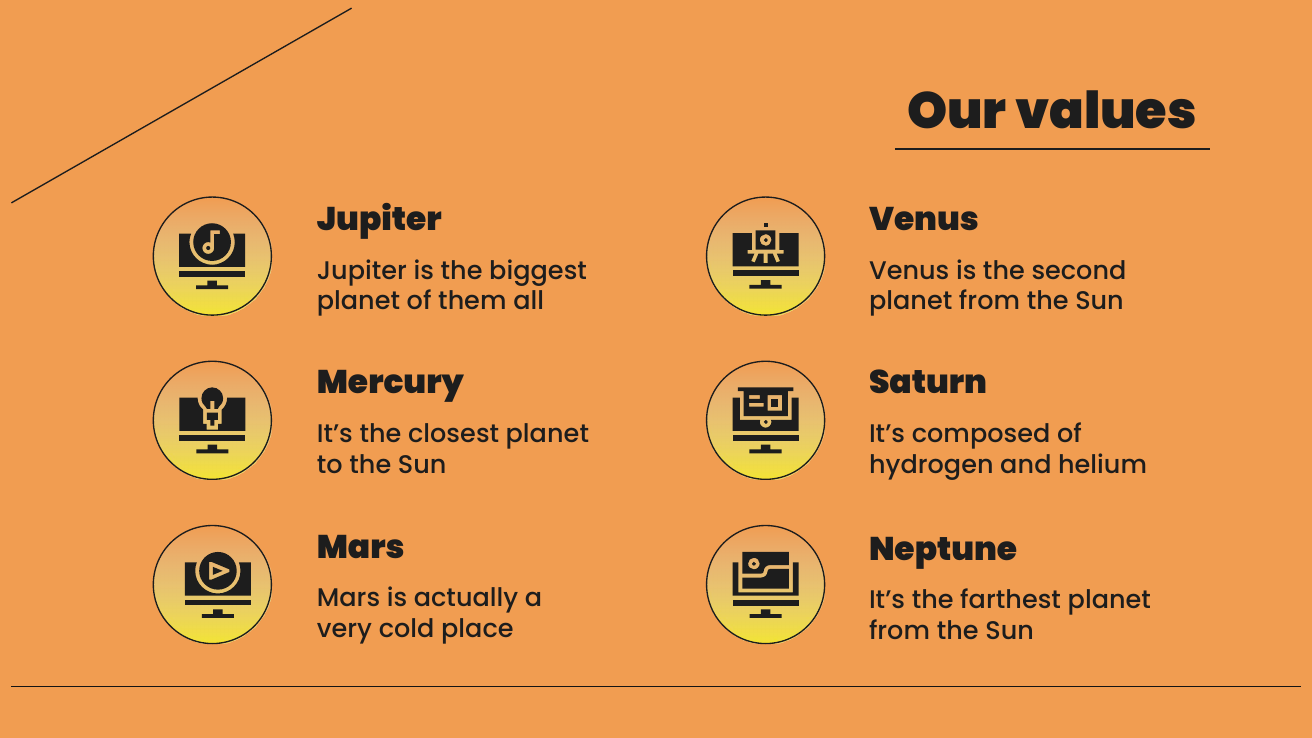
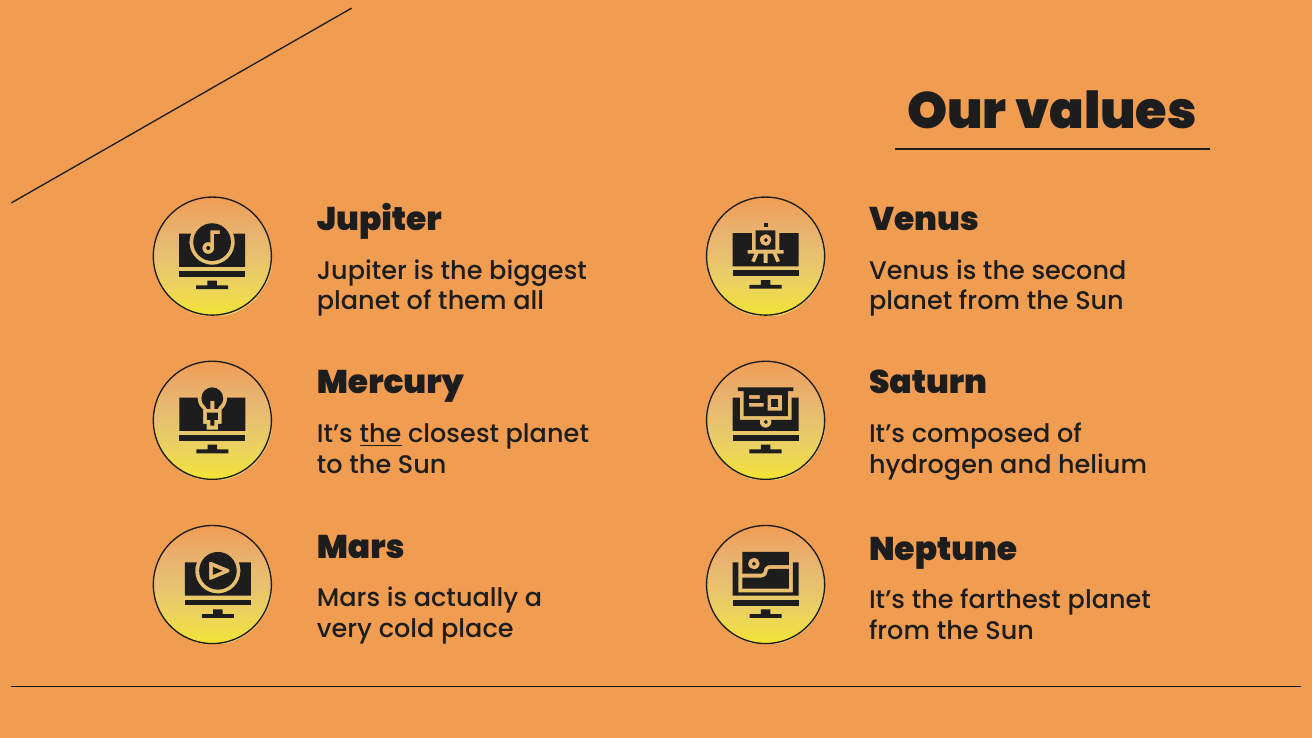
the at (381, 435) underline: none -> present
